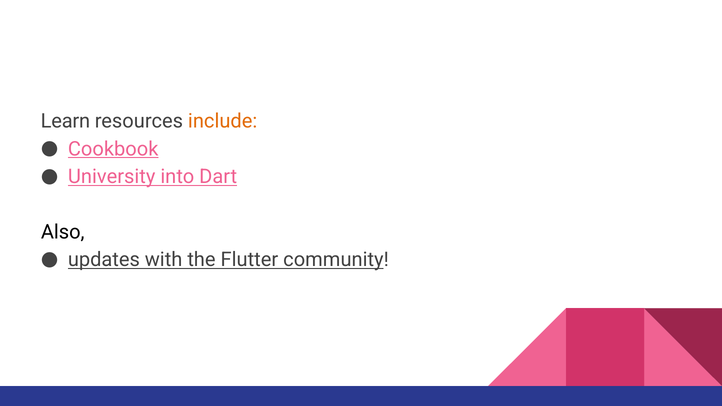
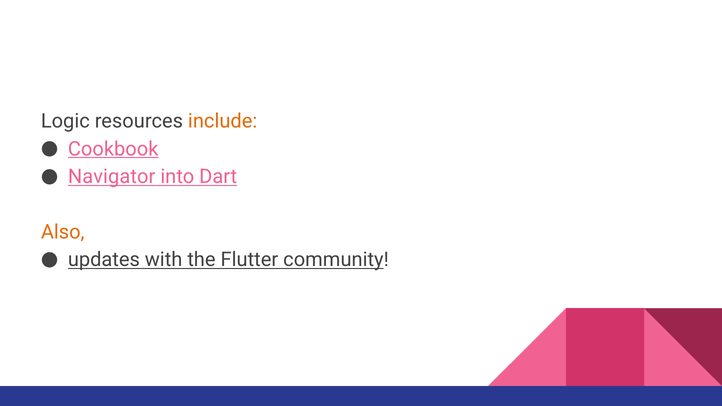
Learn: Learn -> Logic
University: University -> Navigator
Also colour: black -> orange
